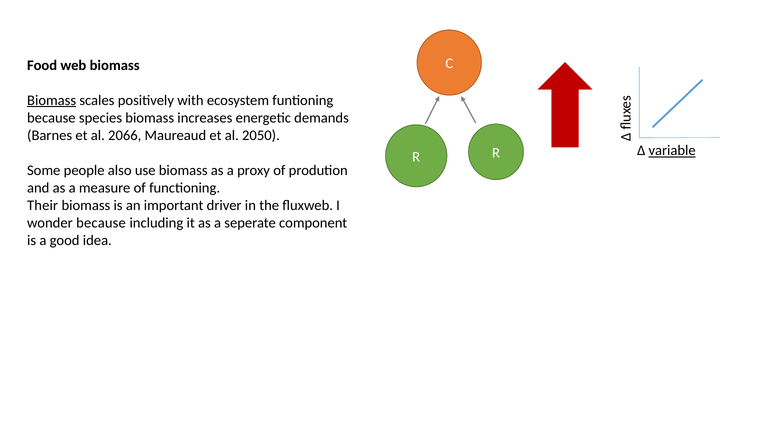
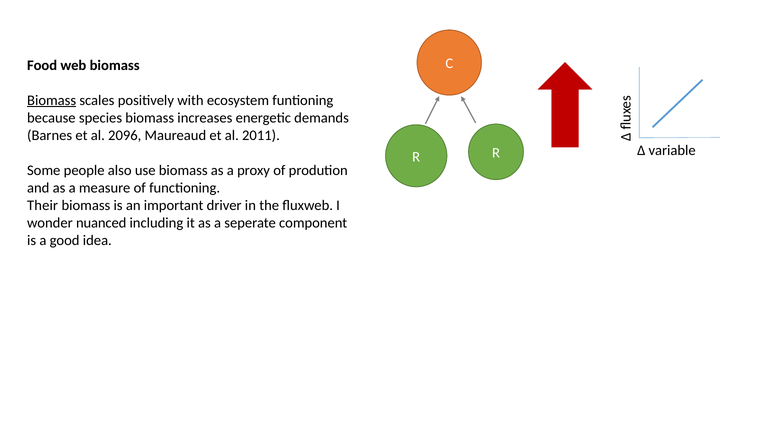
2066: 2066 -> 2096
2050: 2050 -> 2011
variable underline: present -> none
wonder because: because -> nuanced
